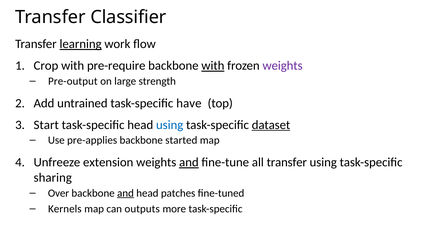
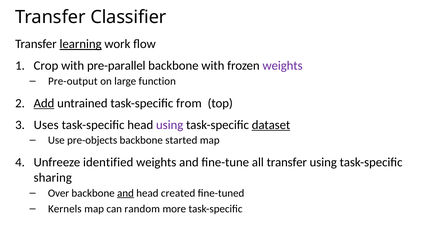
pre-require: pre-require -> pre-parallel
with at (213, 66) underline: present -> none
strength: strength -> function
Add underline: none -> present
have: have -> from
Start: Start -> Uses
using at (170, 125) colour: blue -> purple
pre-applies: pre-applies -> pre-objects
extension: extension -> identified
and at (189, 162) underline: present -> none
patches: patches -> created
outputs: outputs -> random
